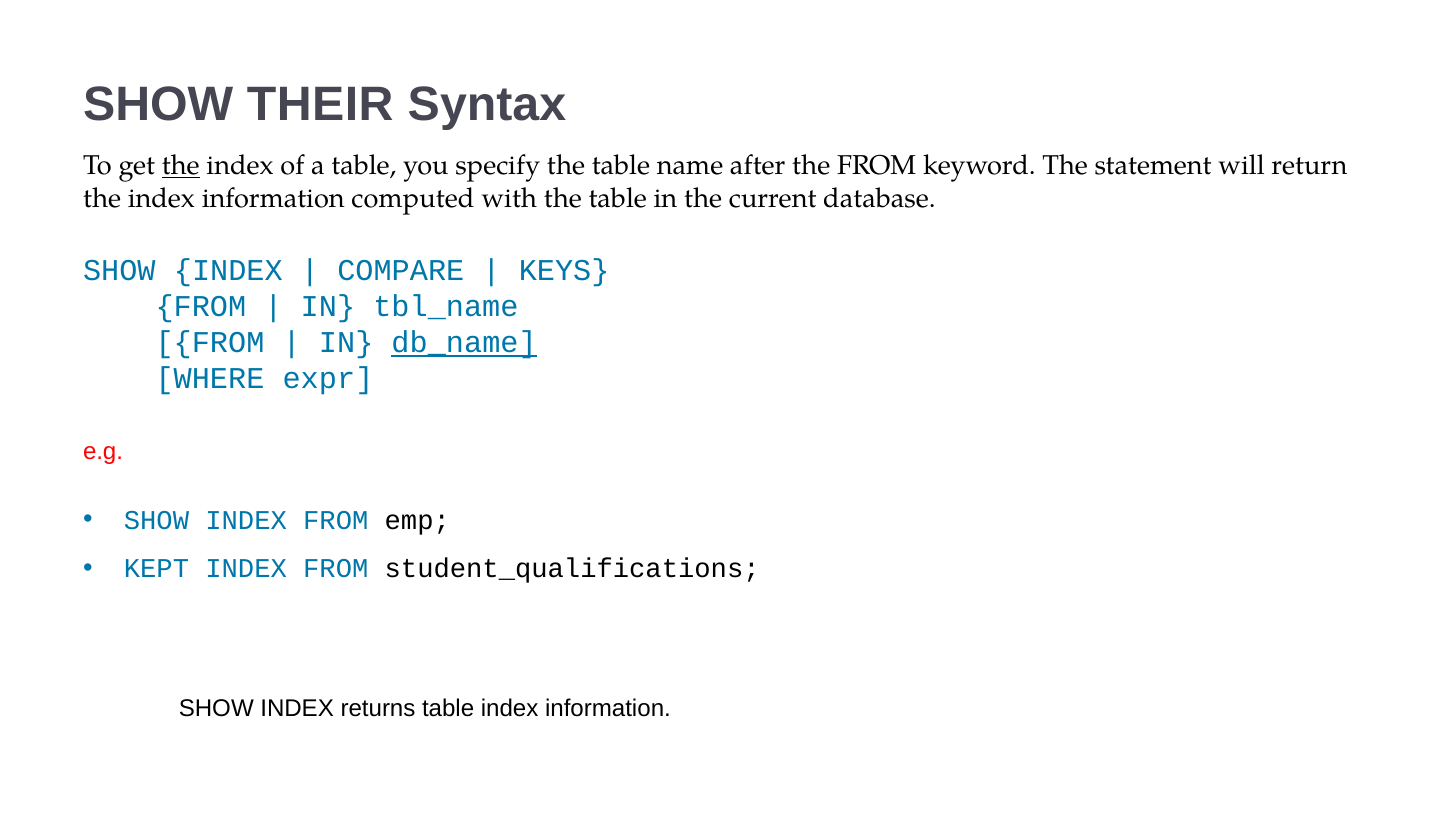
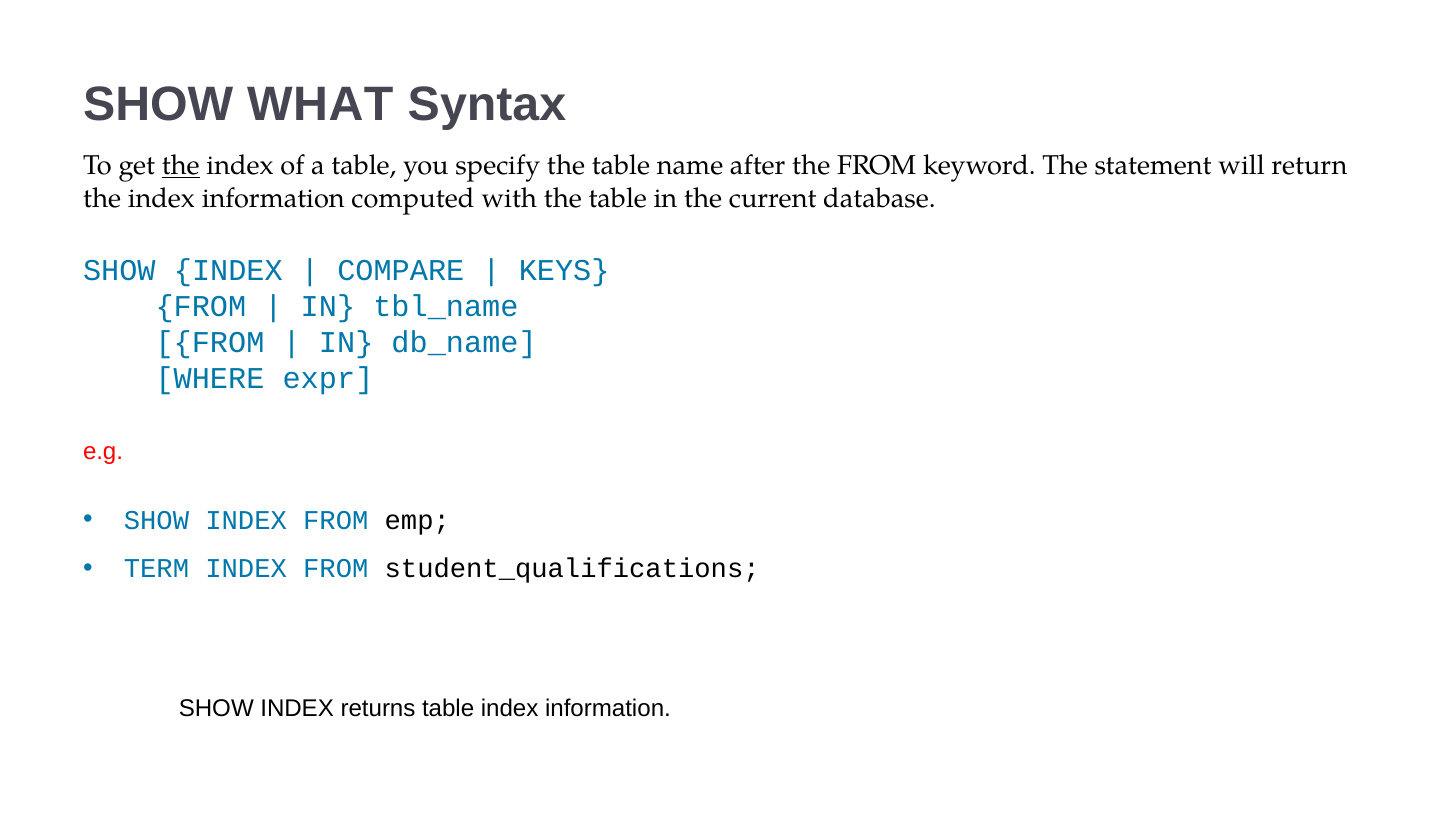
THEIR: THEIR -> WHAT
db_name underline: present -> none
KEPT: KEPT -> TERM
